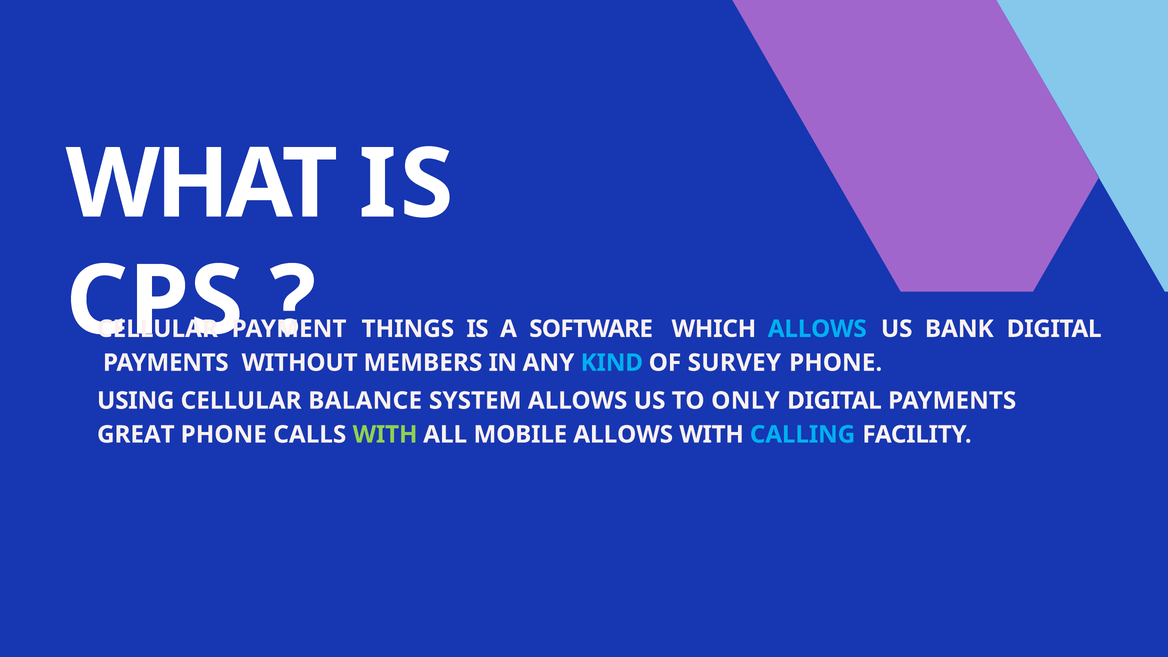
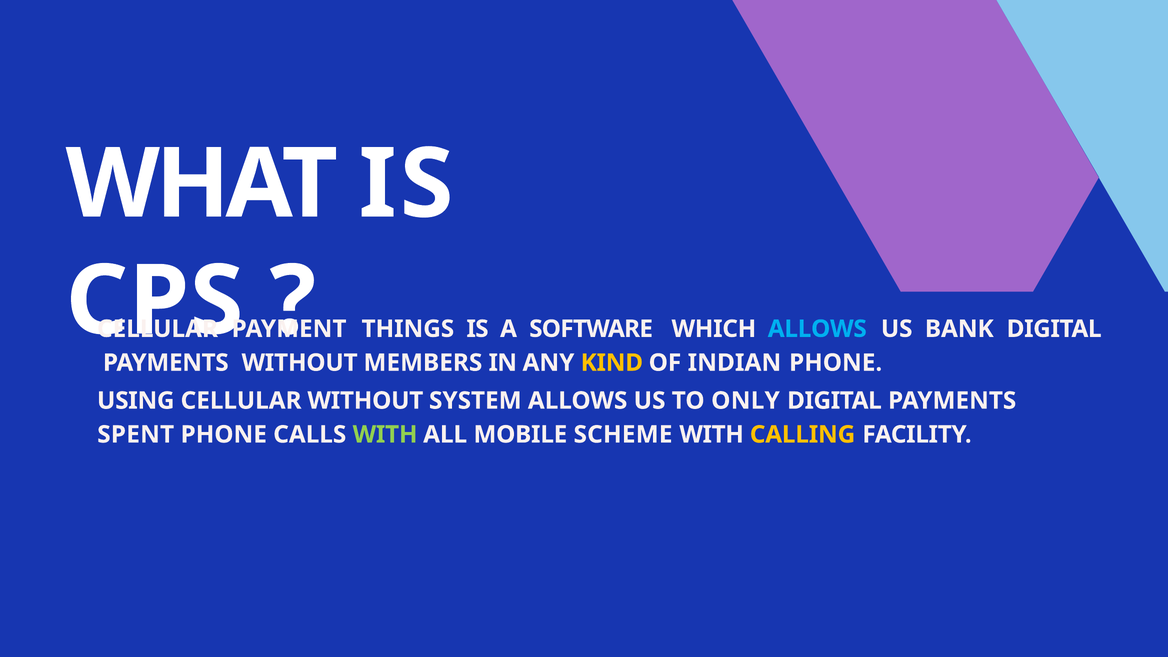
KIND colour: light blue -> yellow
SURVEY: SURVEY -> INDIAN
CELLULAR BALANCE: BALANCE -> WITHOUT
GREAT: GREAT -> SPENT
MOBILE ALLOWS: ALLOWS -> SCHEME
CALLING colour: light blue -> yellow
